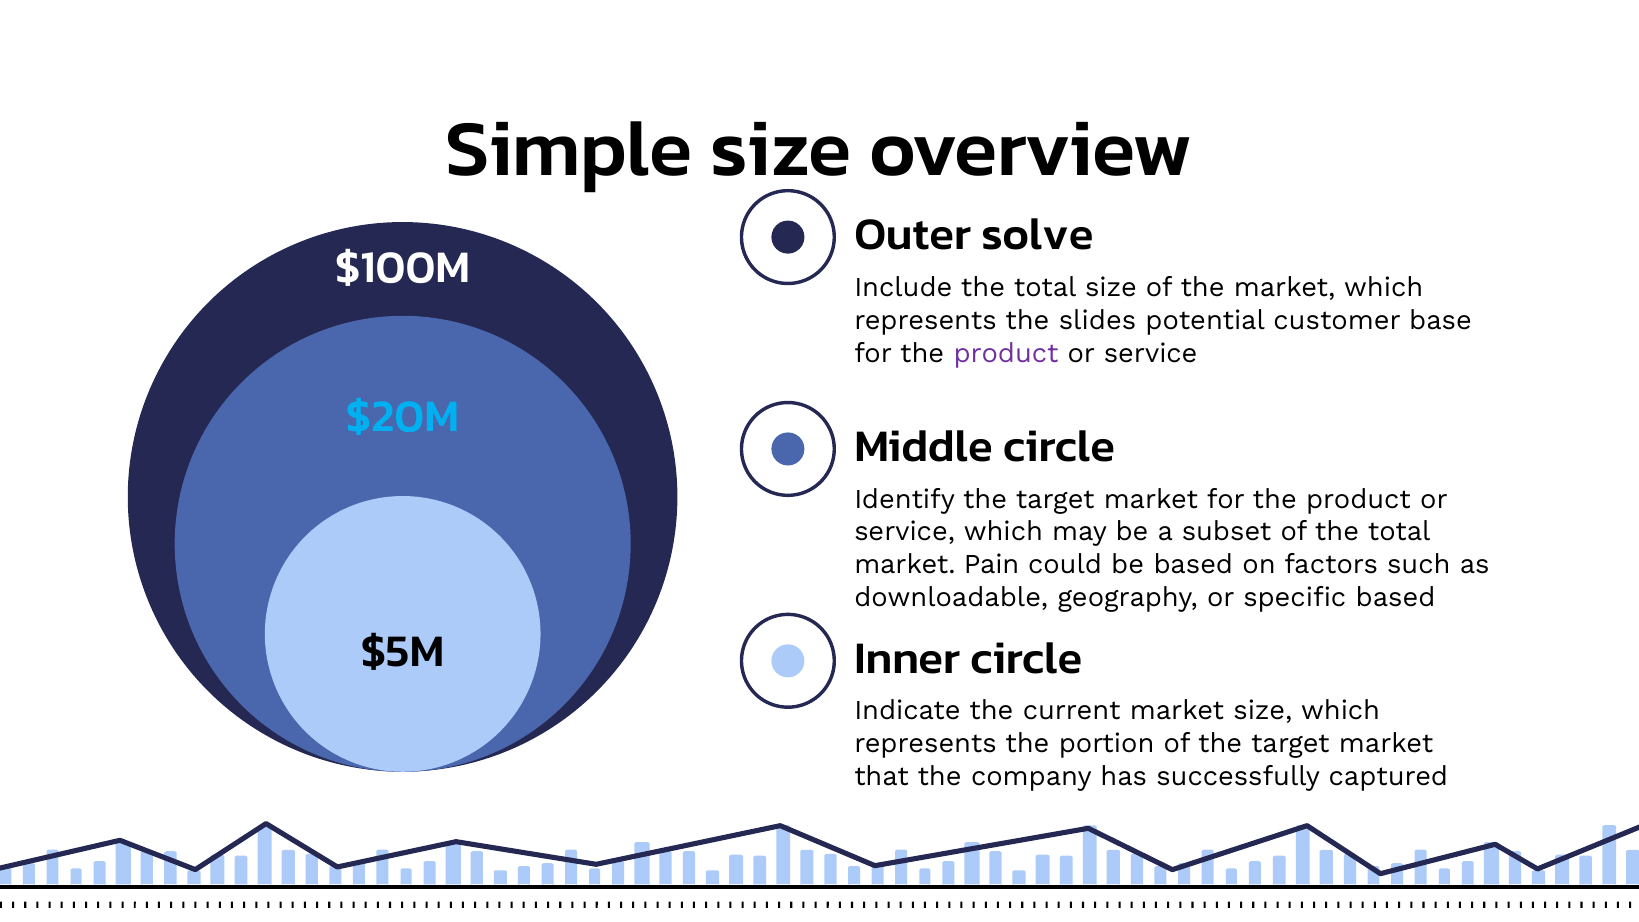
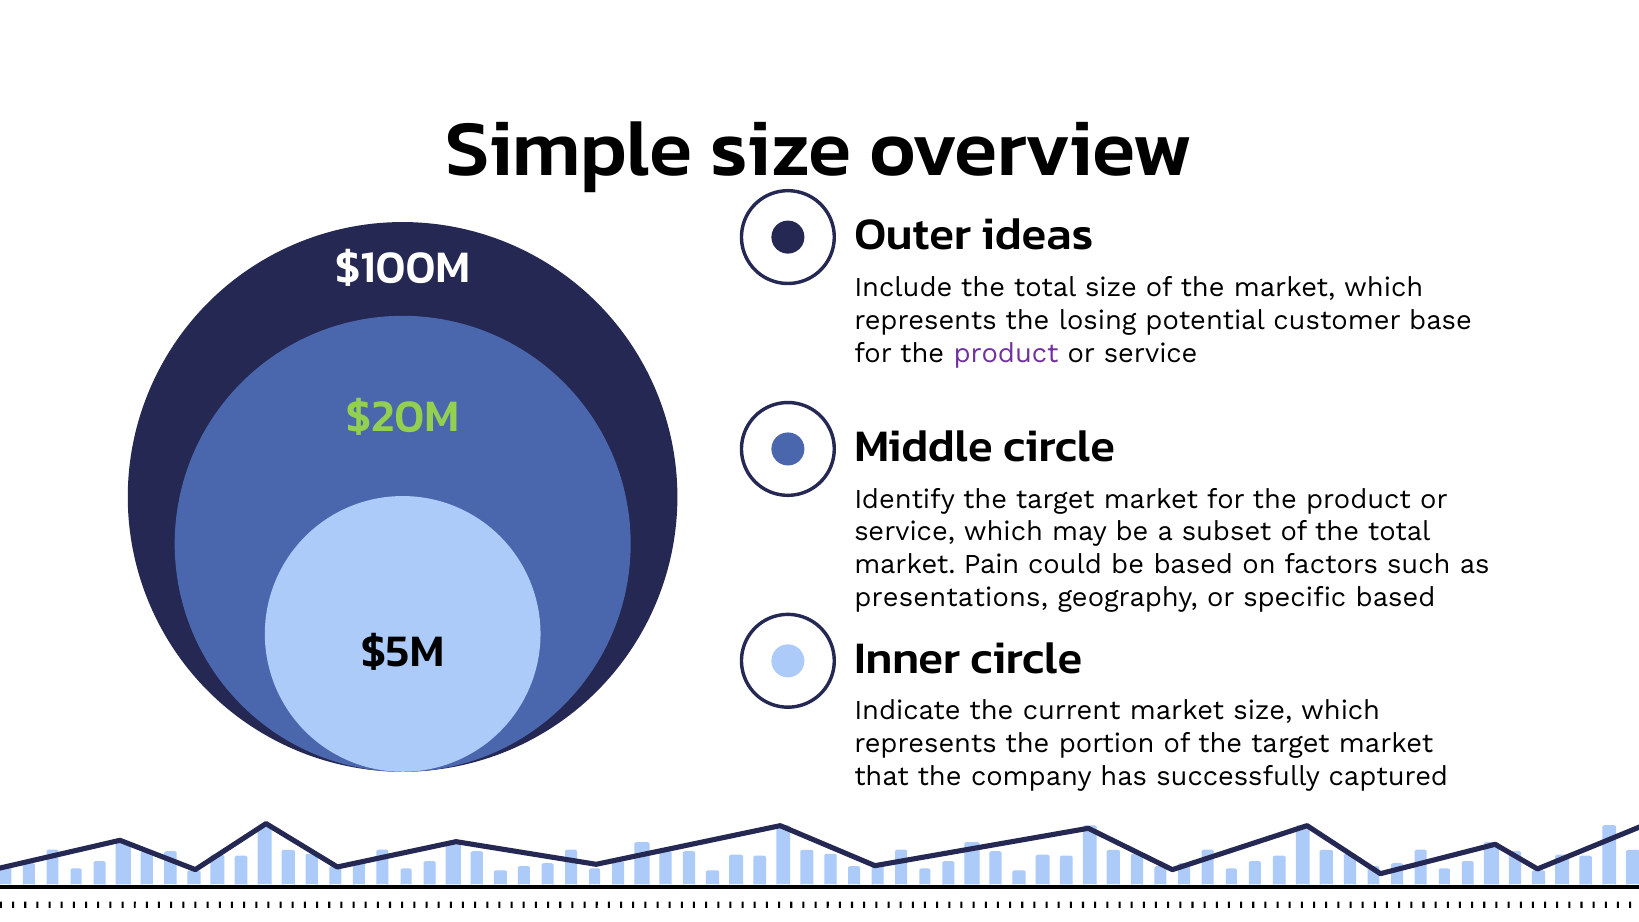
solve: solve -> ideas
slides: slides -> losing
$20M colour: light blue -> light green
downloadable: downloadable -> presentations
